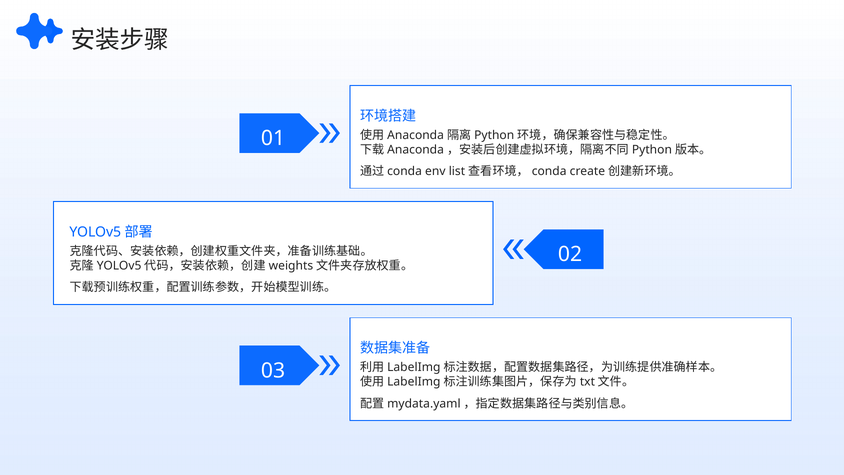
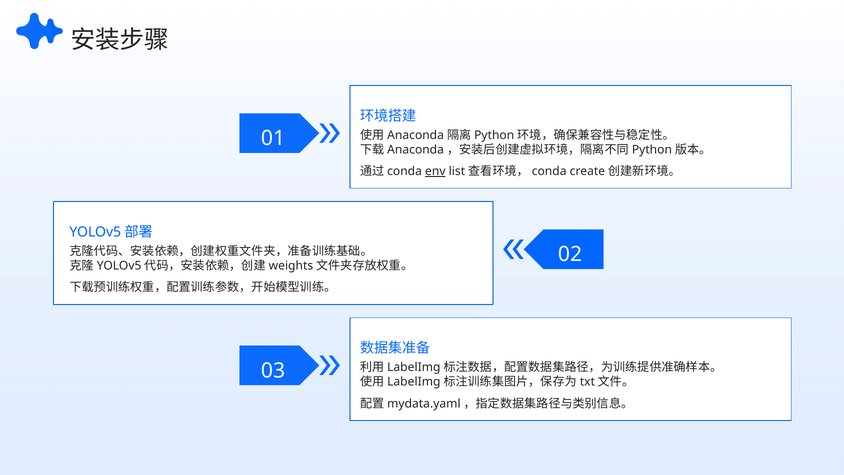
env underline: none -> present
